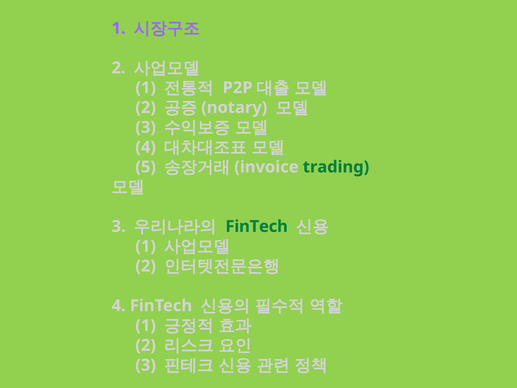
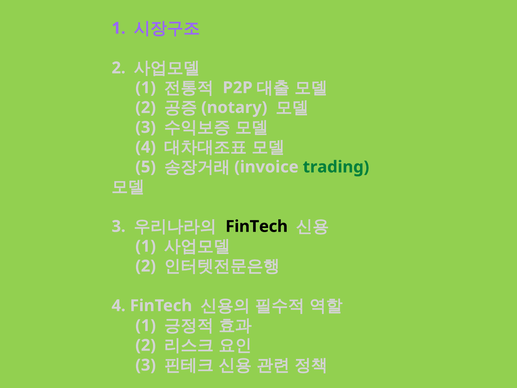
FinTech at (257, 226) colour: green -> black
